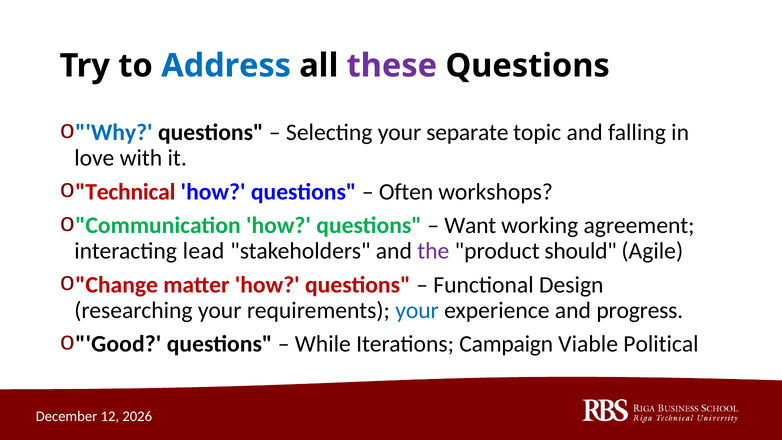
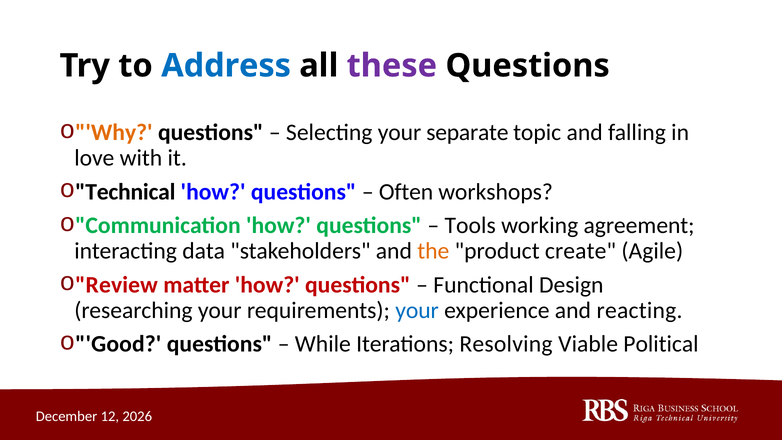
Why colour: blue -> orange
Technical colour: red -> black
Want: Want -> Tools
lead: lead -> data
the colour: purple -> orange
should: should -> create
Change: Change -> Review
progress: progress -> reacting
Campaign: Campaign -> Resolving
